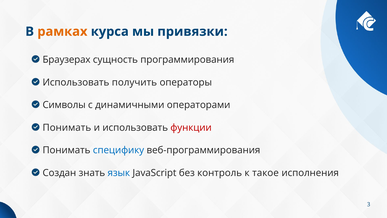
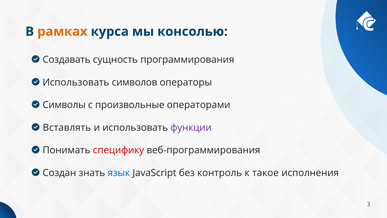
привязки: привязки -> консолью
Браузерах: Браузерах -> Создавать
получить: получить -> символов
динамичными: динамичными -> произвольные
Понимать at (67, 127): Понимать -> Вставлять
функции colour: red -> purple
специфику colour: blue -> red
